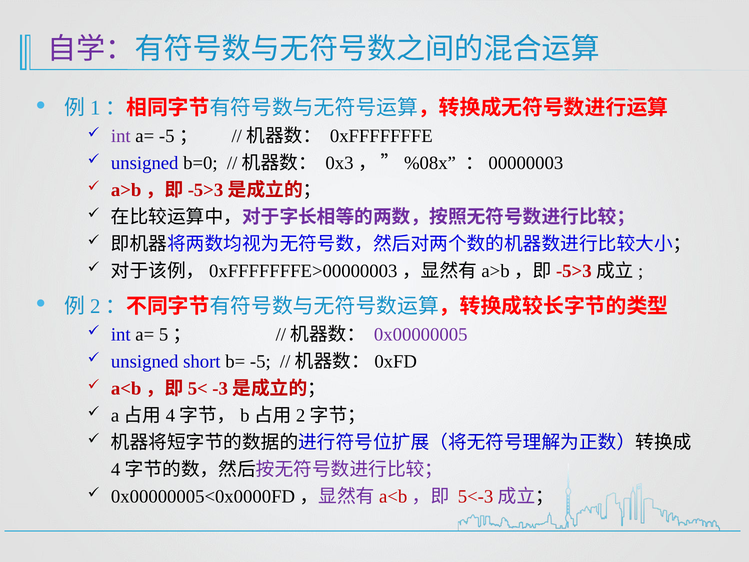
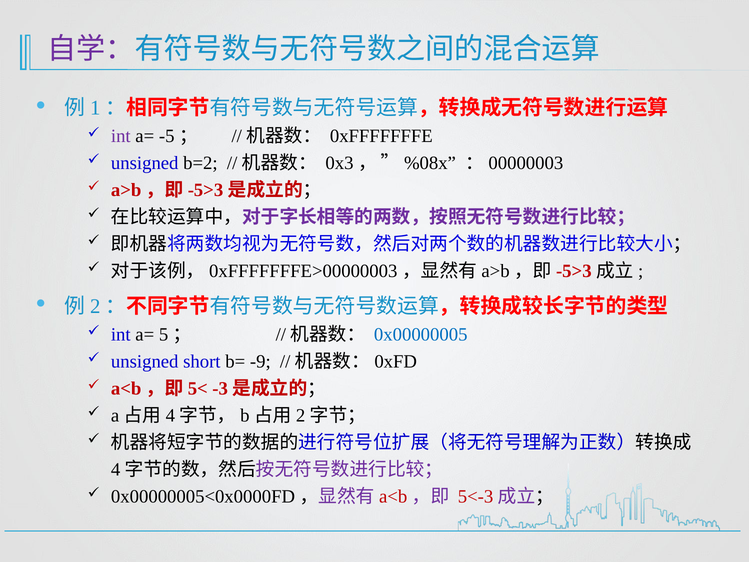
b=0: b=0 -> b=2
0x00000005 colour: purple -> blue
-5: -5 -> -9
